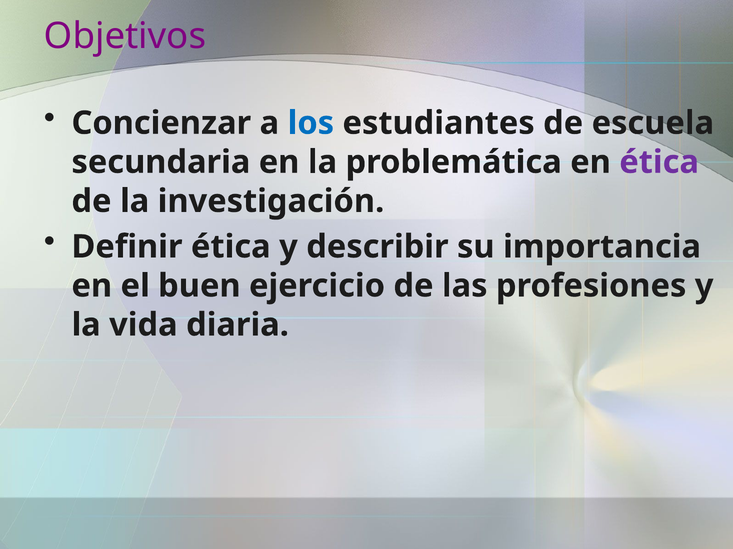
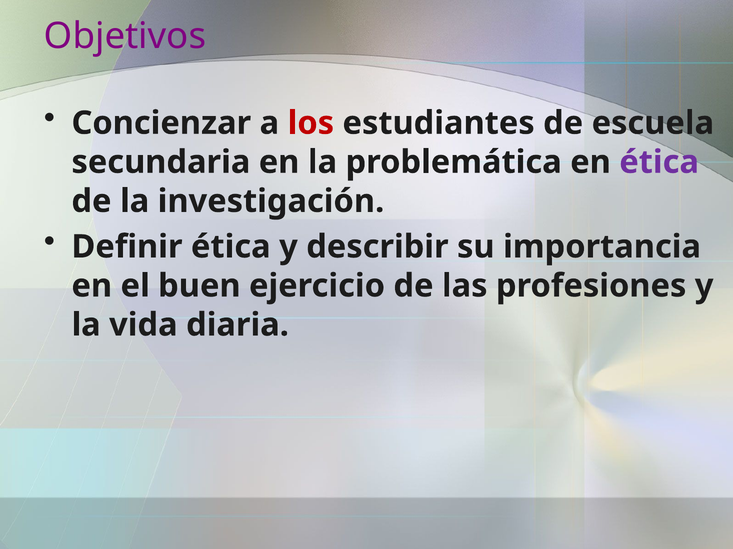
los colour: blue -> red
